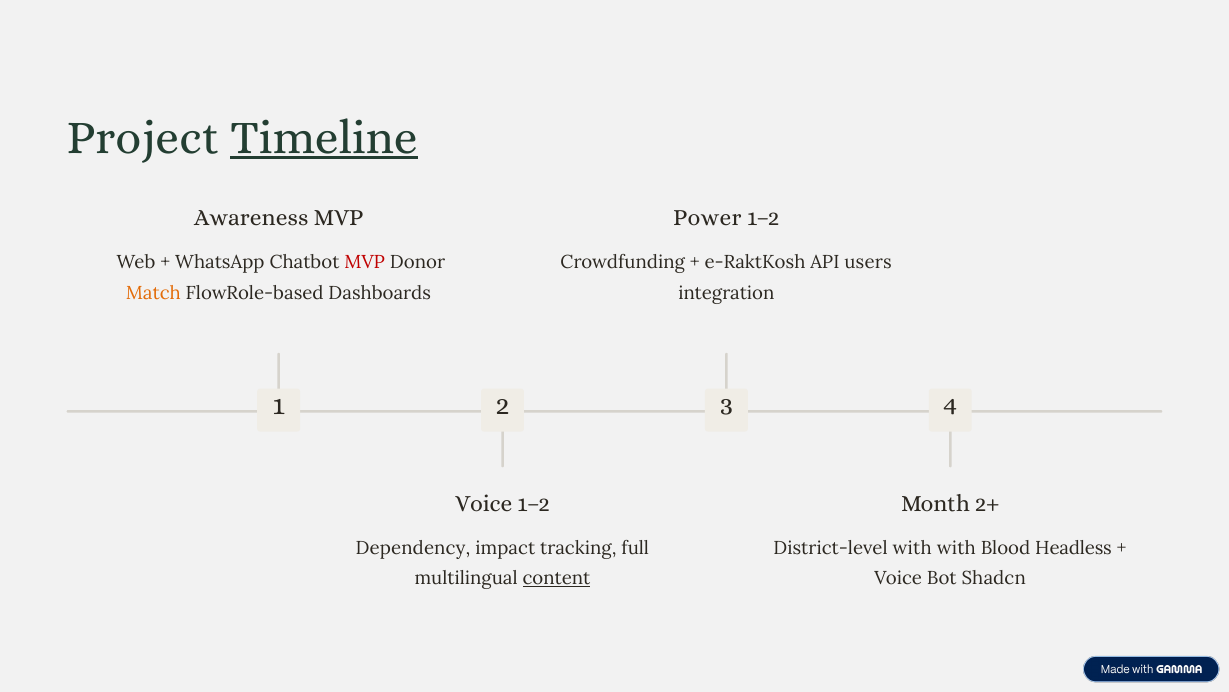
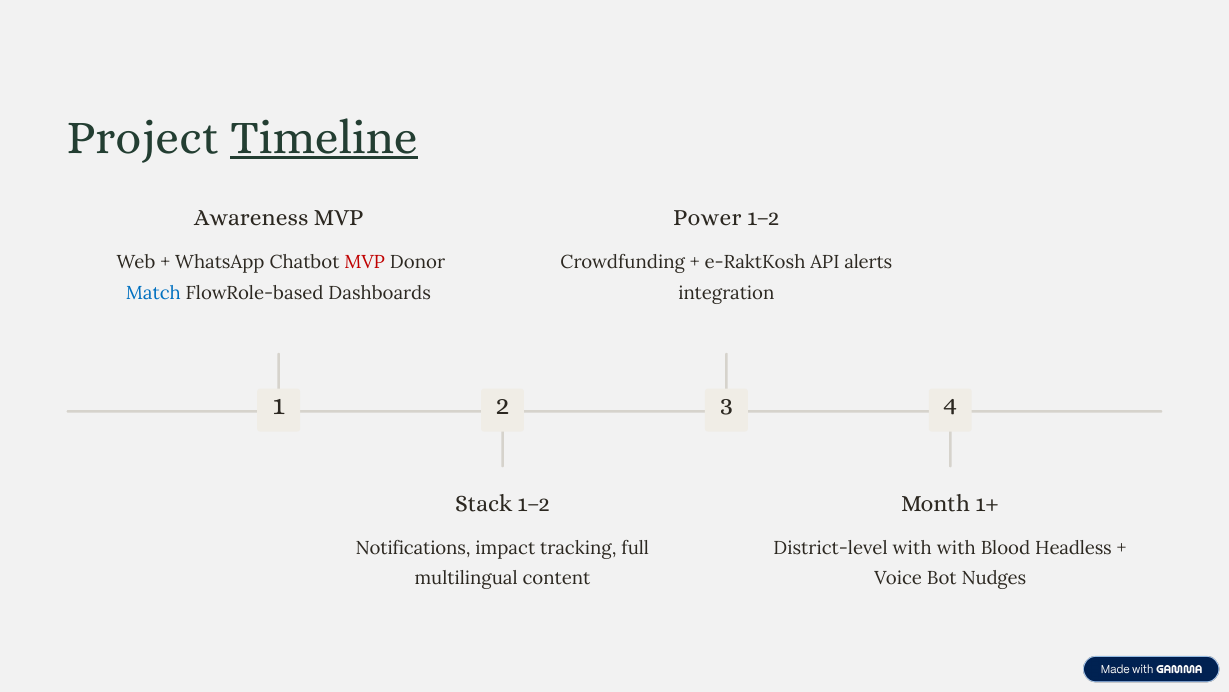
users: users -> alerts
Match colour: orange -> blue
Voice at (484, 503): Voice -> Stack
2+: 2+ -> 1+
Dependency: Dependency -> Notifications
content underline: present -> none
Shadcn: Shadcn -> Nudges
